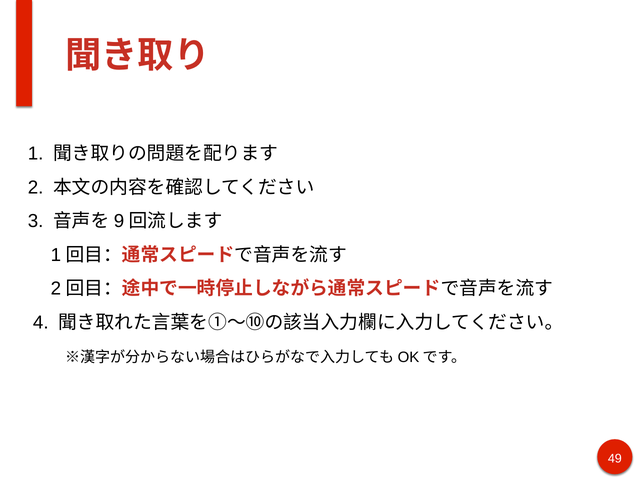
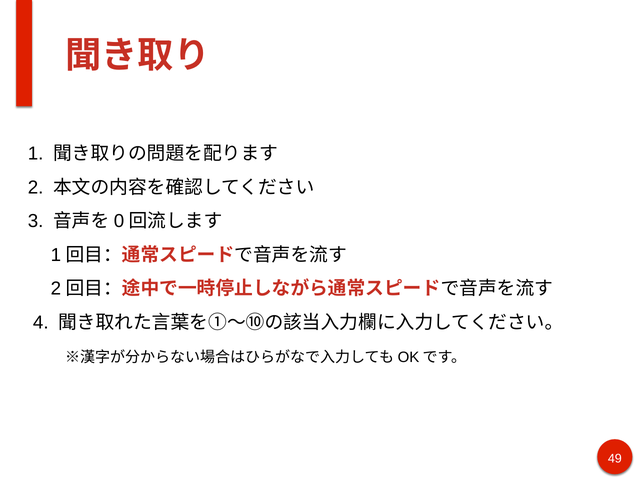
9: 9 -> 0
